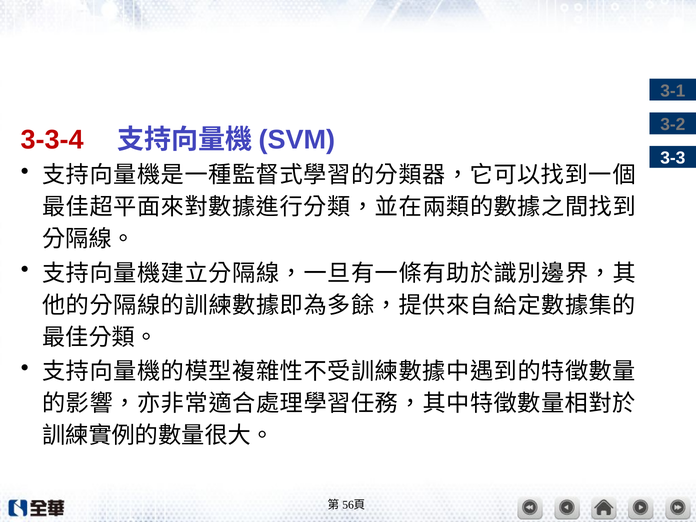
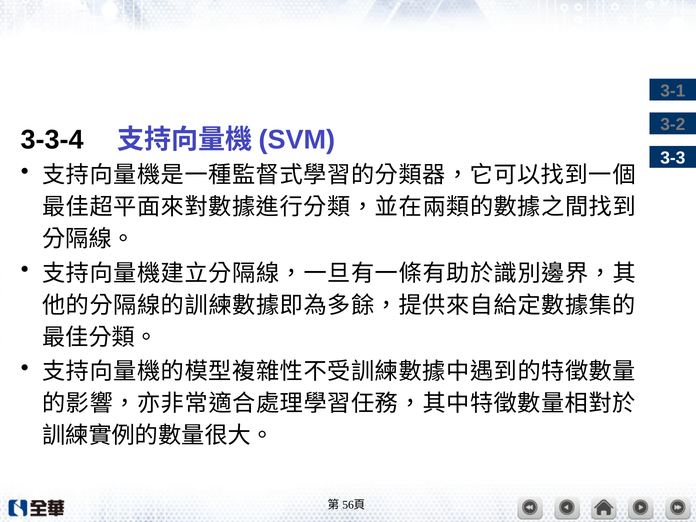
3-3-4 colour: red -> black
